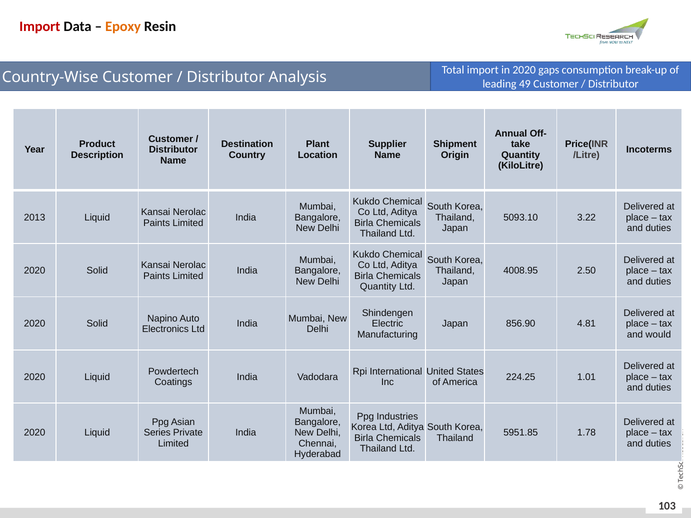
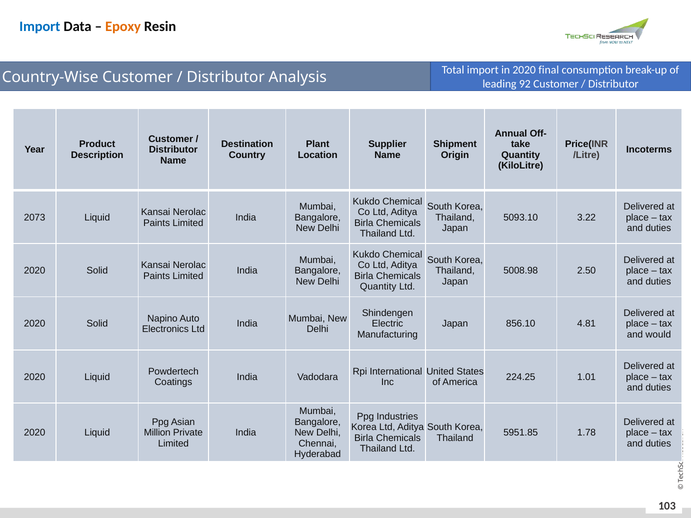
Import at (40, 27) colour: red -> blue
gaps: gaps -> final
49: 49 -> 92
2013: 2013 -> 2073
4008.95: 4008.95 -> 5008.98
856.90: 856.90 -> 856.10
Series: Series -> Million
